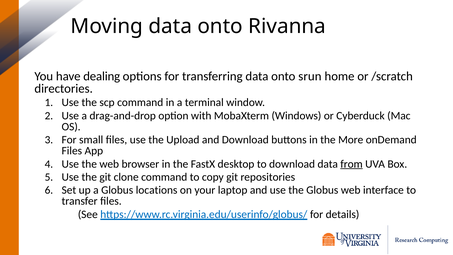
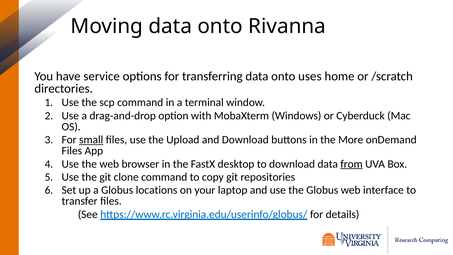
dealing: dealing -> service
srun: srun -> uses
small underline: none -> present
